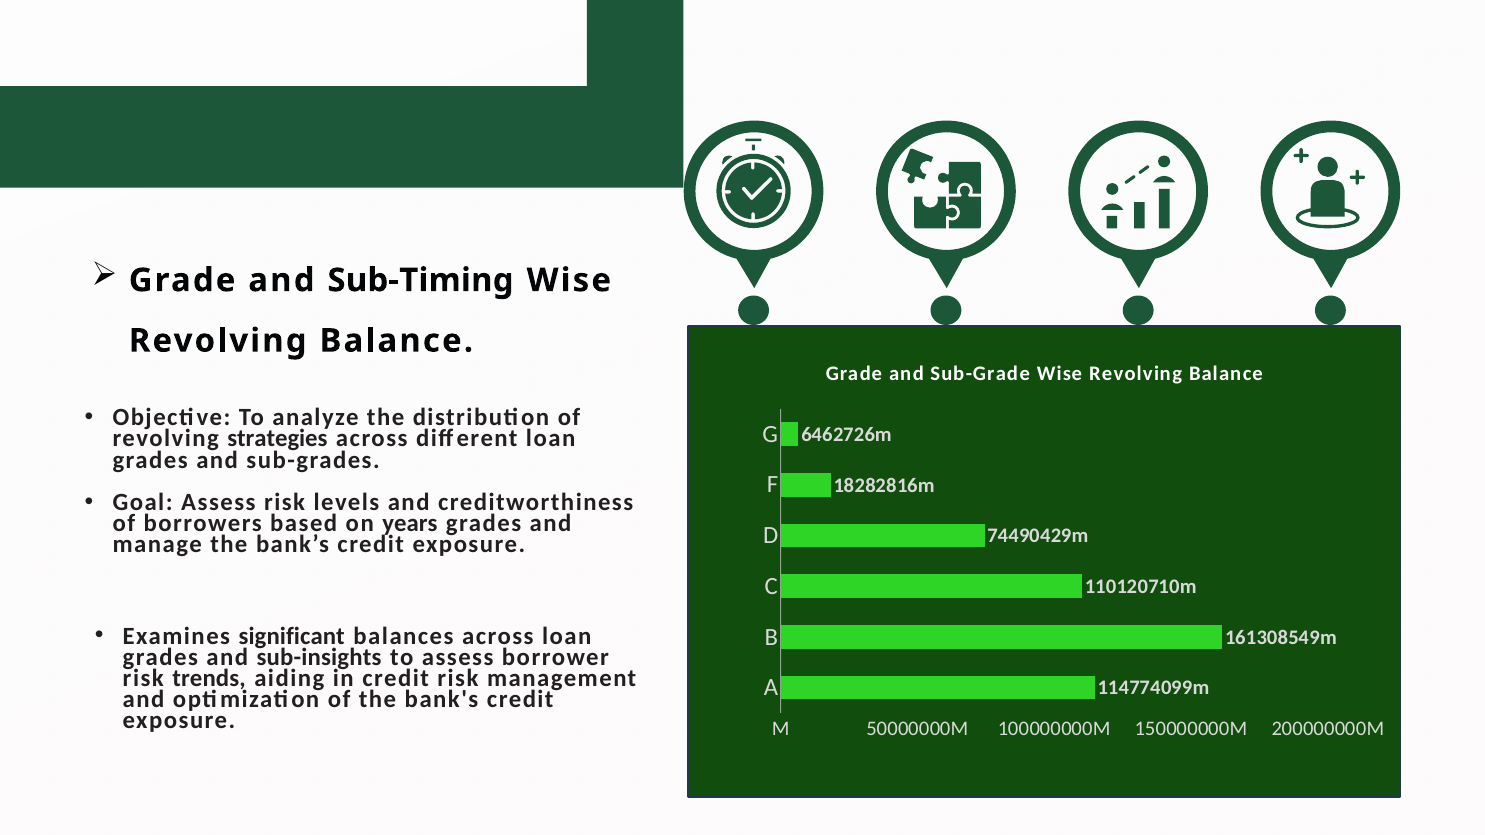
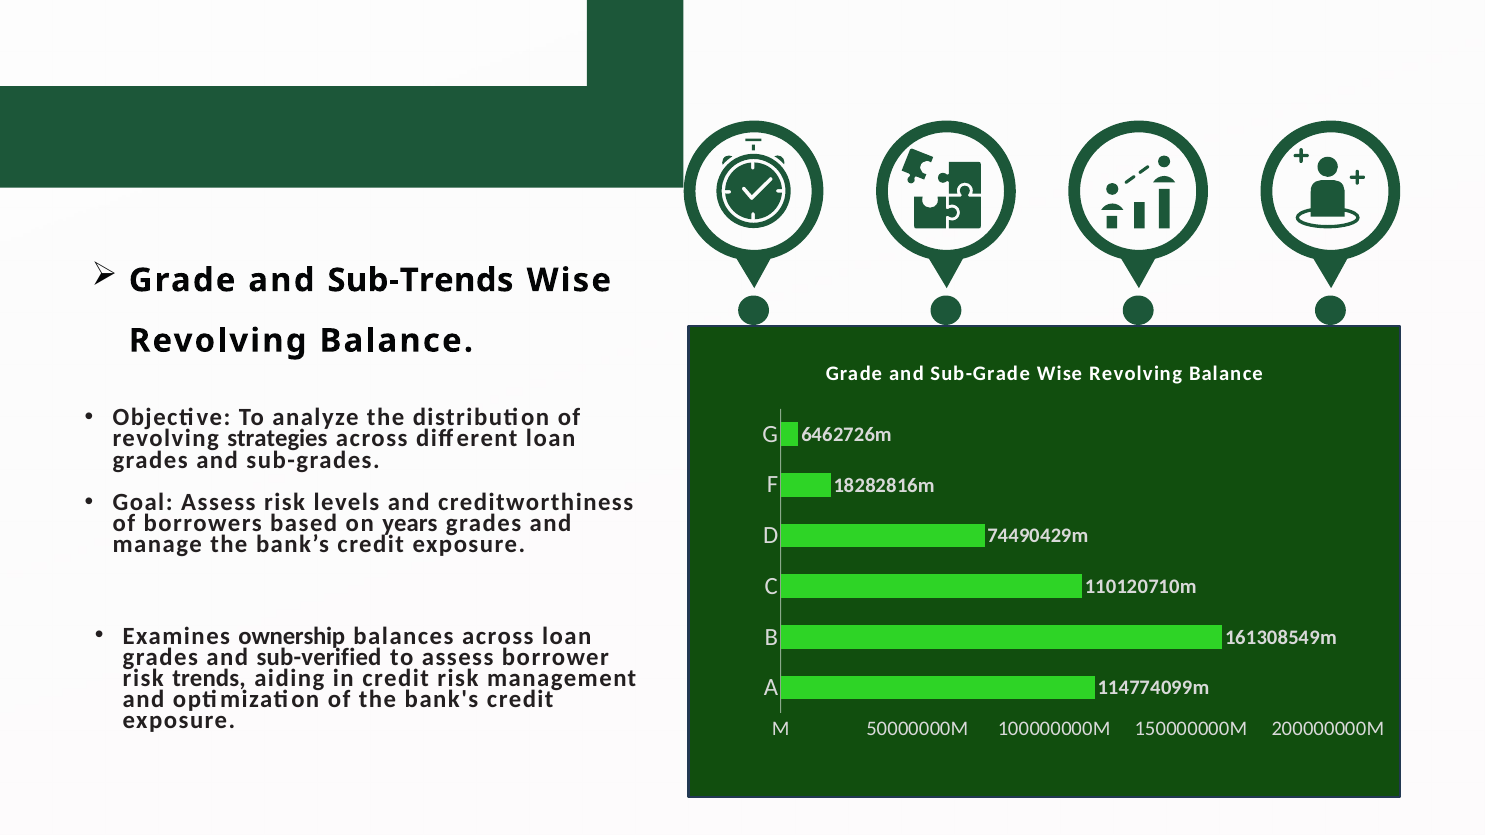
Sub-Timing: Sub-Timing -> Sub-Trends
significant: significant -> ownership
sub-insights: sub-insights -> sub-verified
